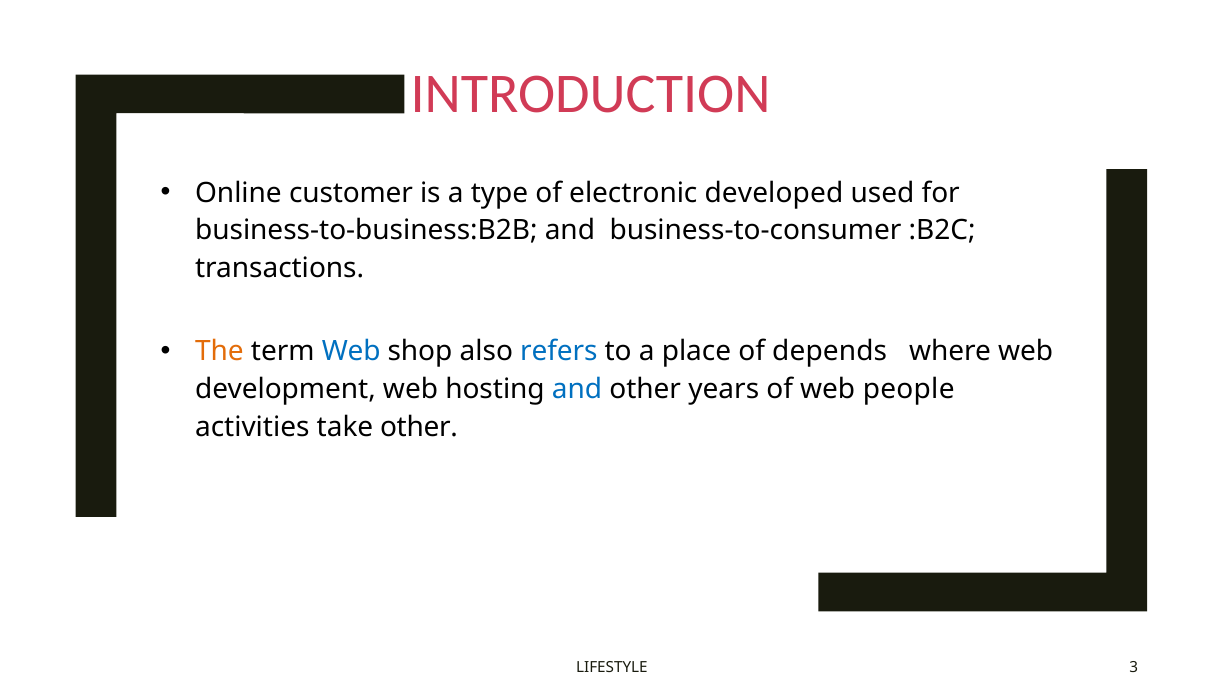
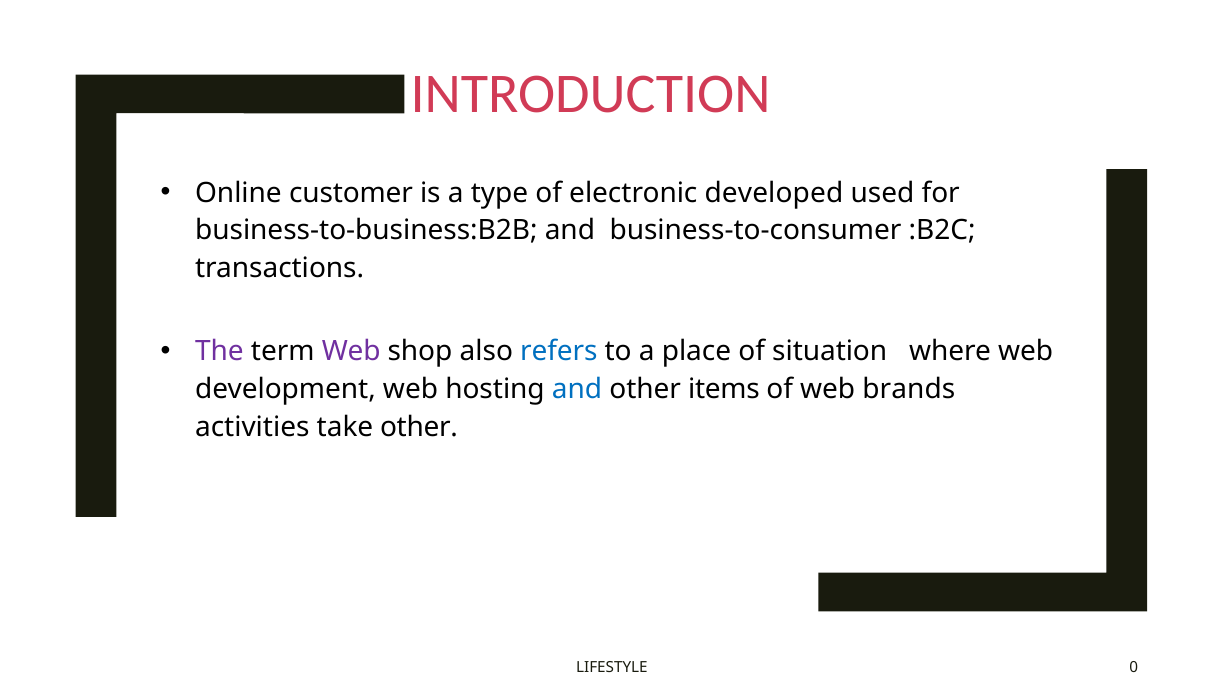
The colour: orange -> purple
Web at (351, 352) colour: blue -> purple
depends: depends -> situation
years: years -> items
people: people -> brands
3: 3 -> 0
